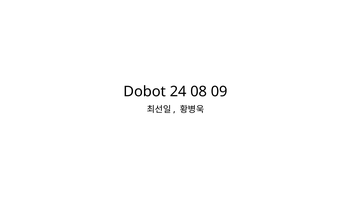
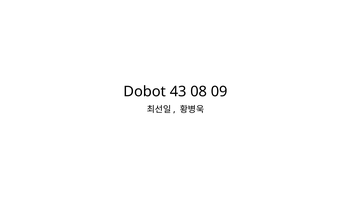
24: 24 -> 43
